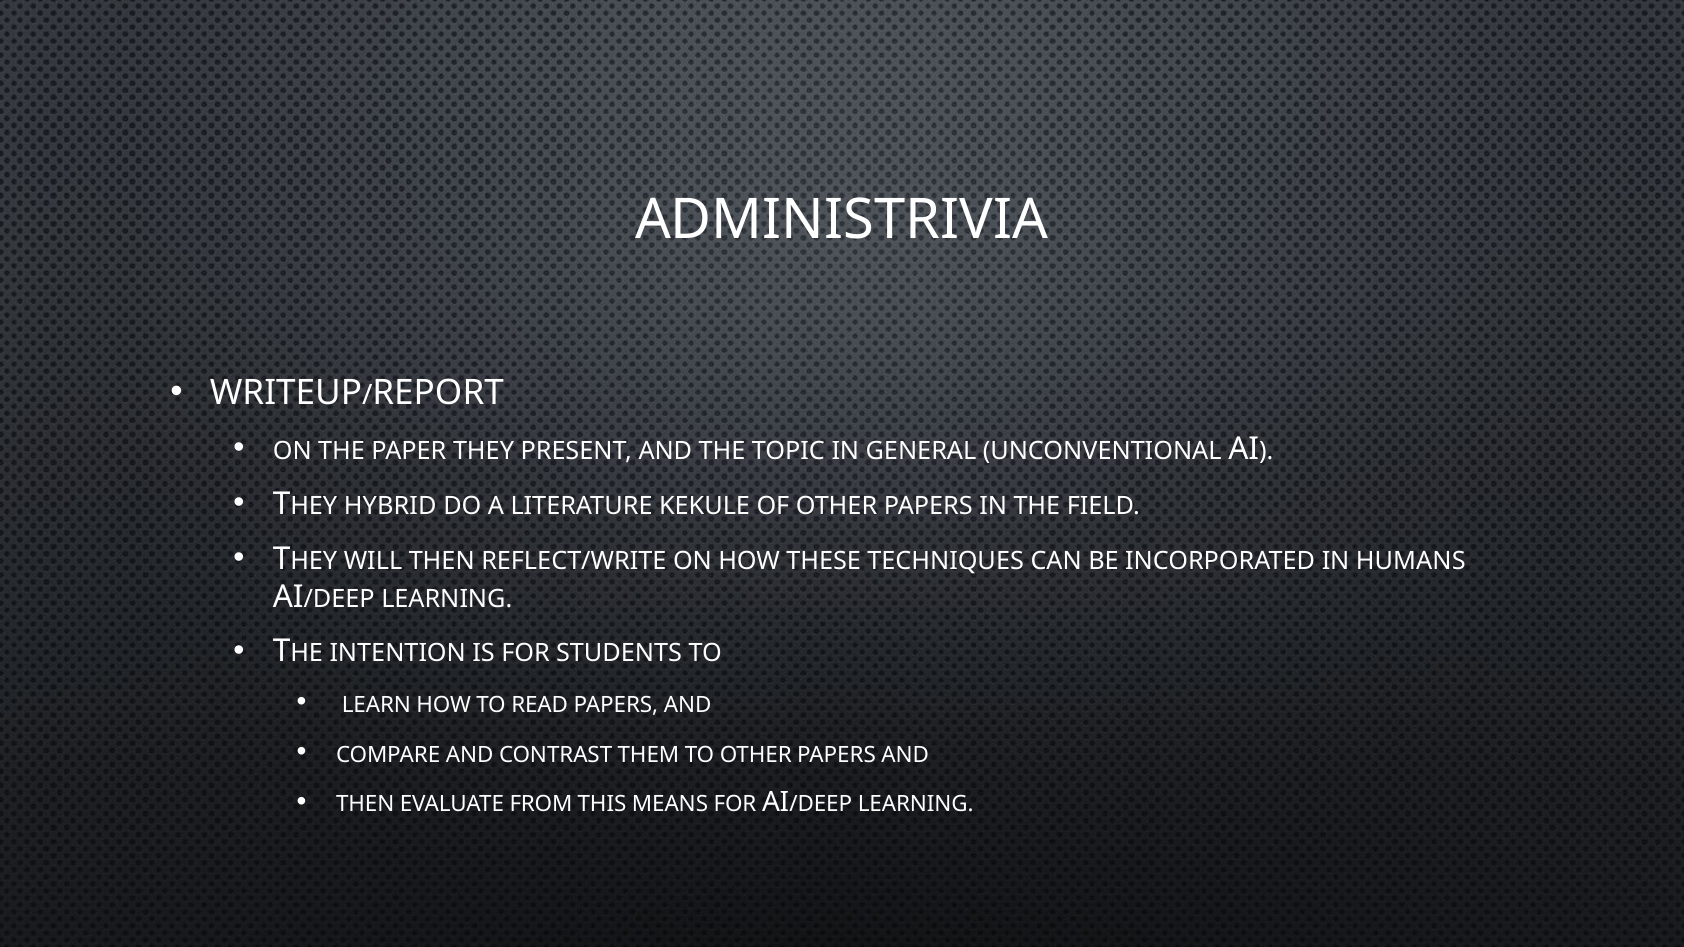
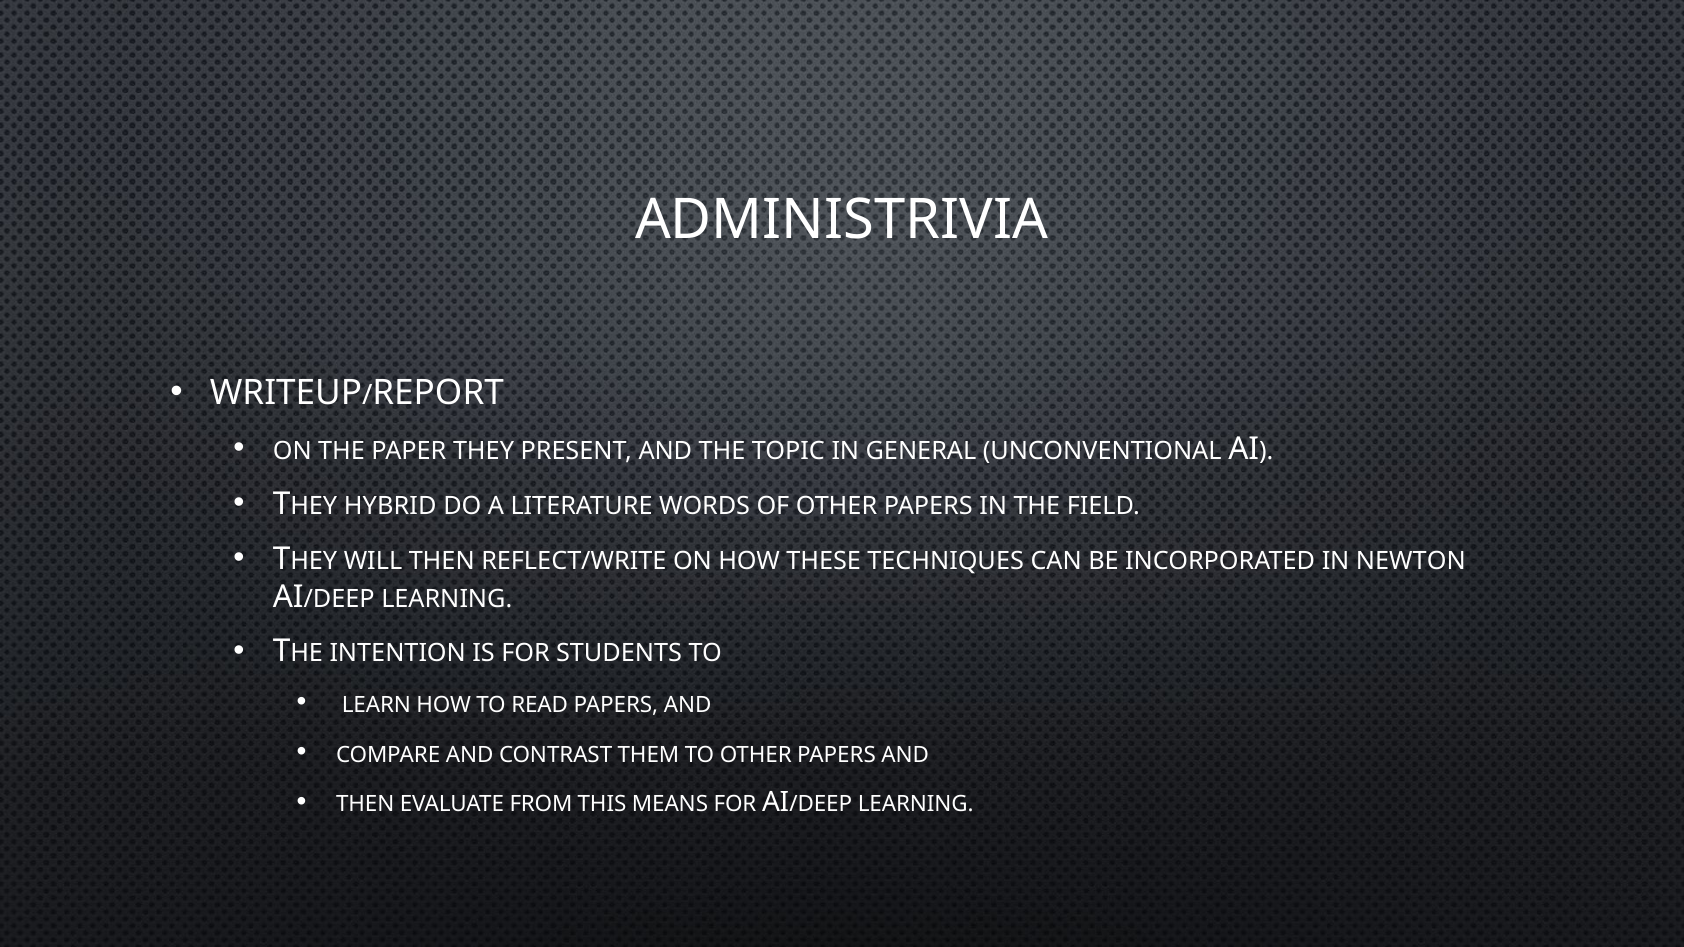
KEKULE: KEKULE -> WORDS
HUMANS: HUMANS -> NEWTON
